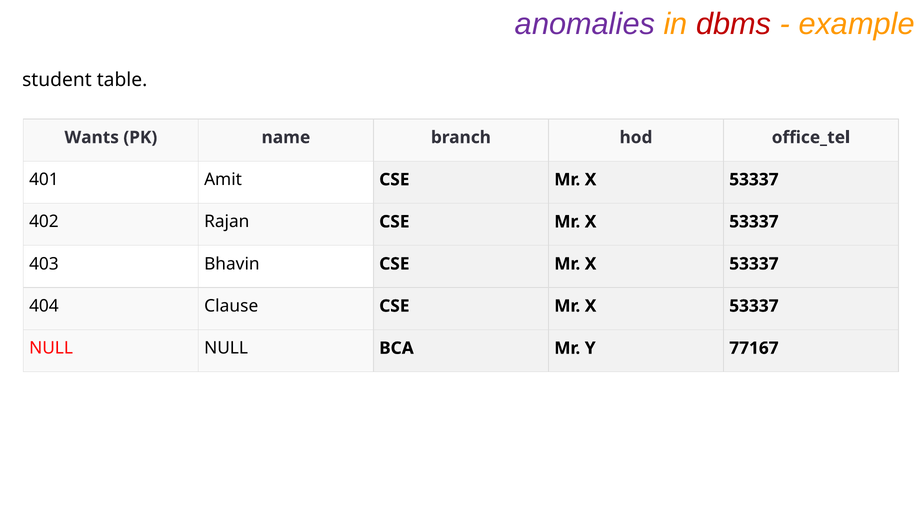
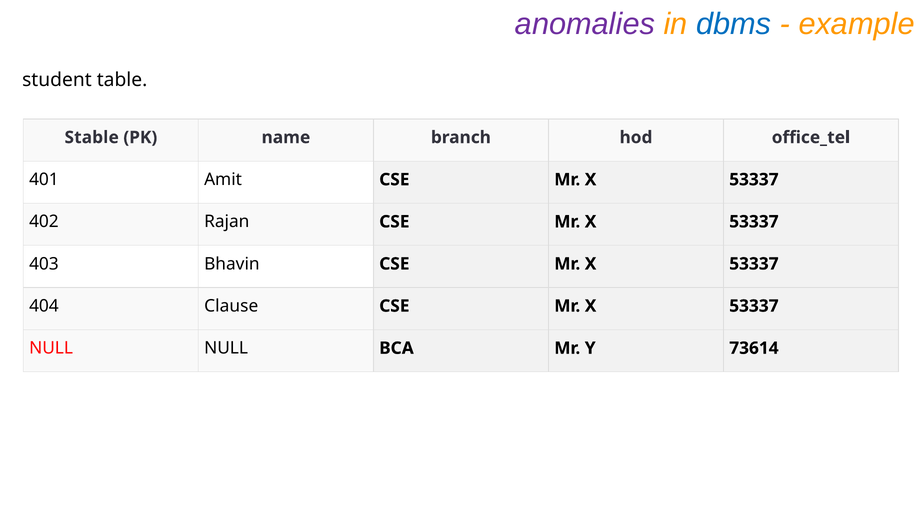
dbms colour: red -> blue
Wants: Wants -> Stable
77167: 77167 -> 73614
